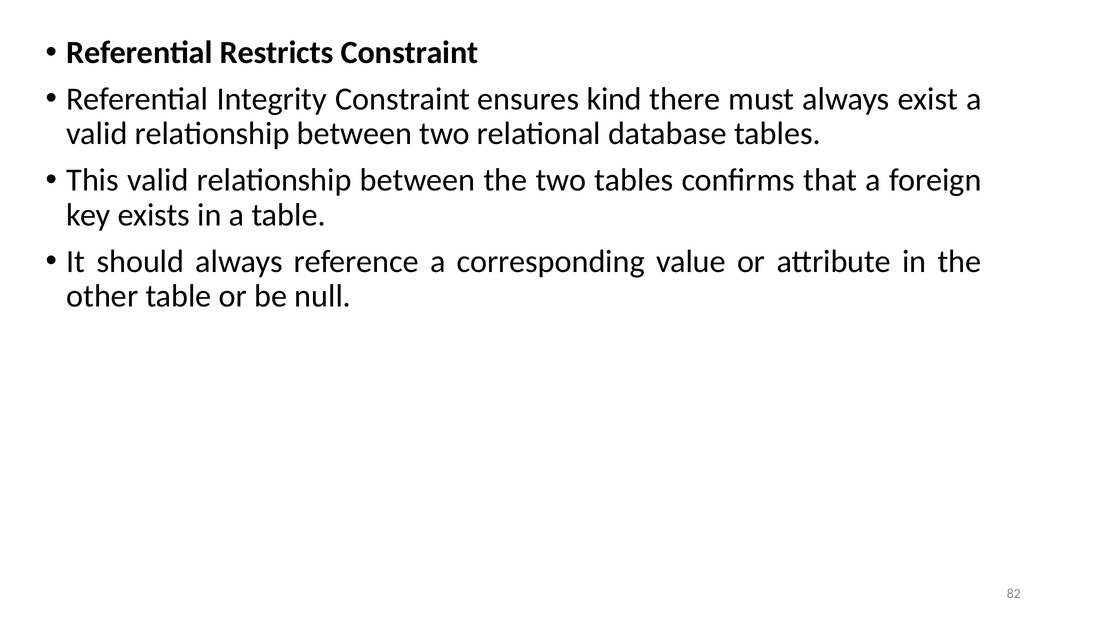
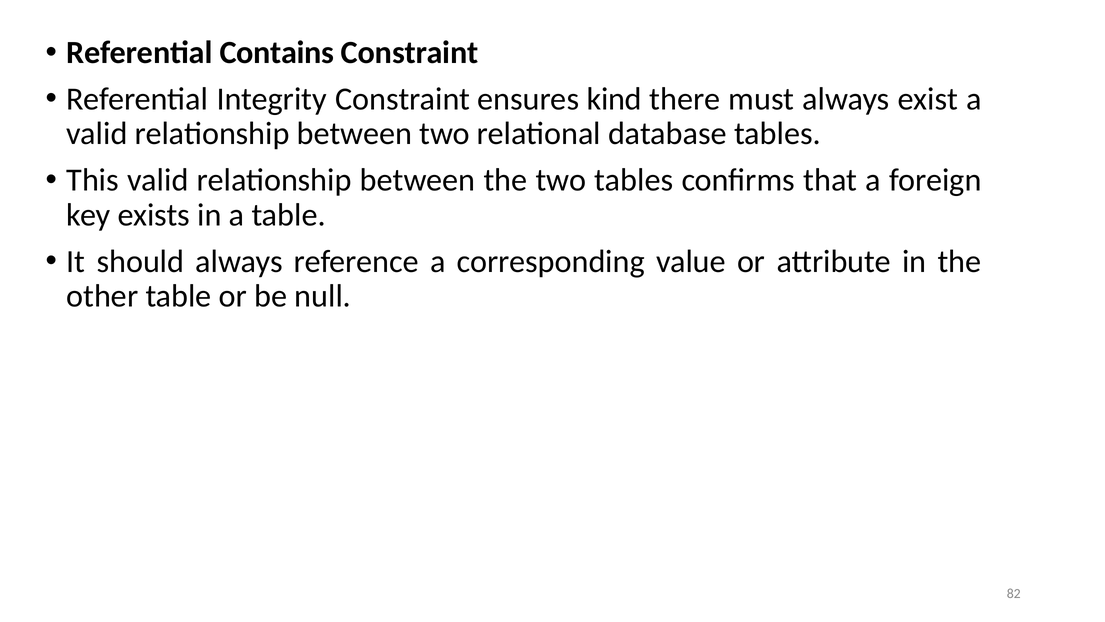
Restricts: Restricts -> Contains
